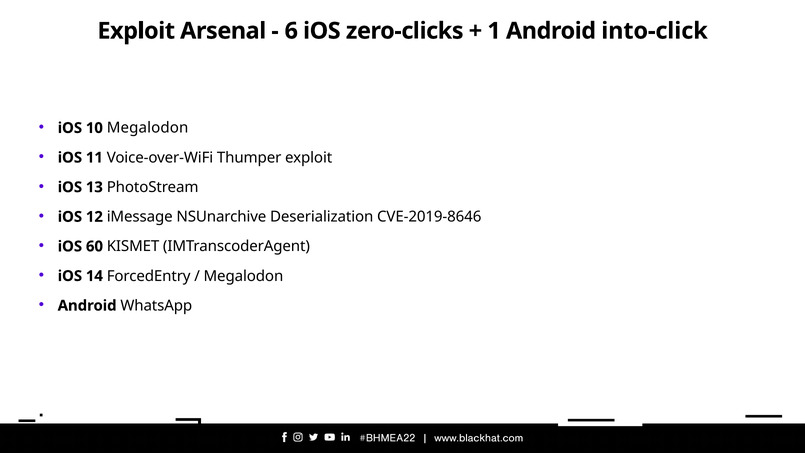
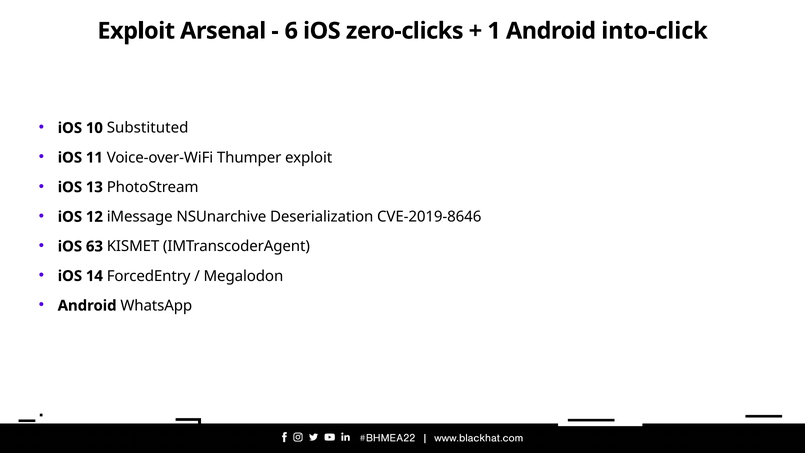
10 Megalodon: Megalodon -> Substituted
60: 60 -> 63
